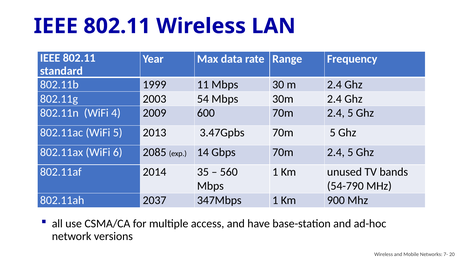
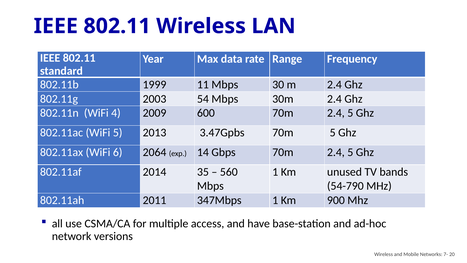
2085: 2085 -> 2064
2037: 2037 -> 2011
